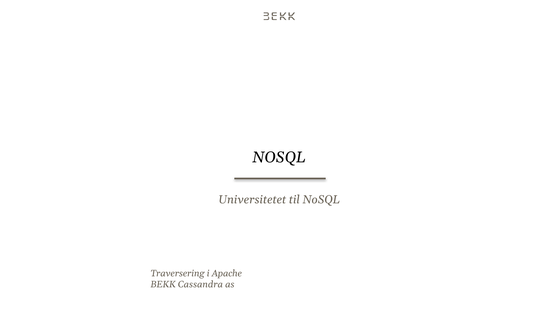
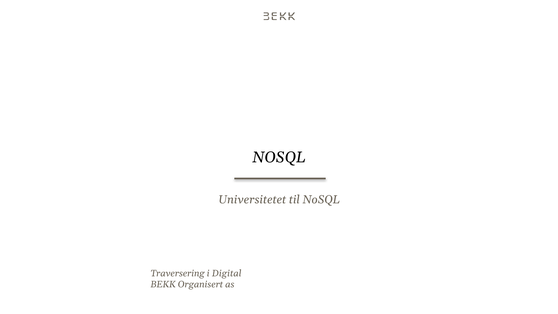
Apache: Apache -> Digital
Cassandra: Cassandra -> Organisert
